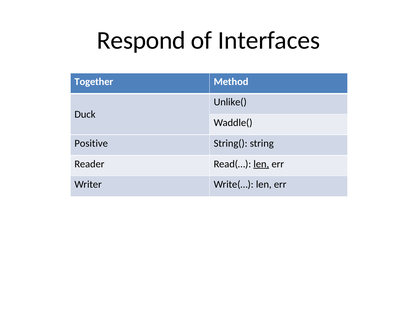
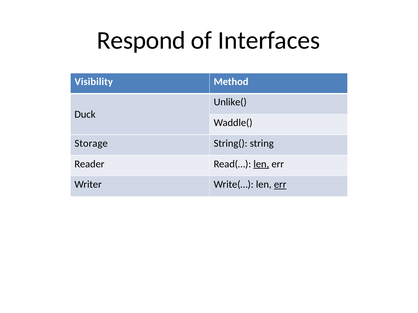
Together: Together -> Visibility
Positive: Positive -> Storage
err at (280, 185) underline: none -> present
